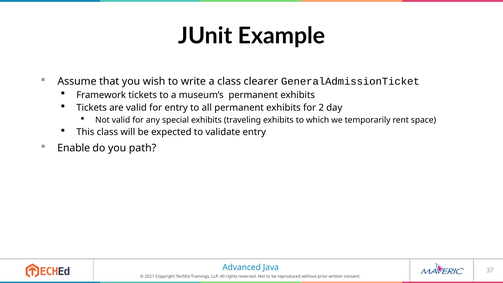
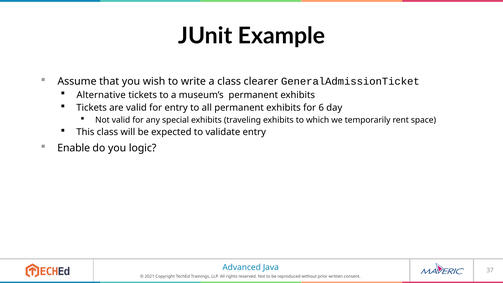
Framework: Framework -> Alternative
2: 2 -> 6
path: path -> logic
